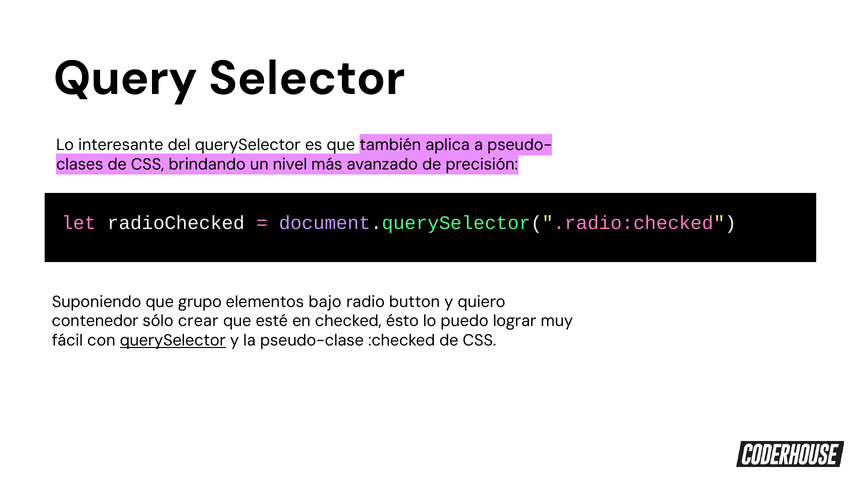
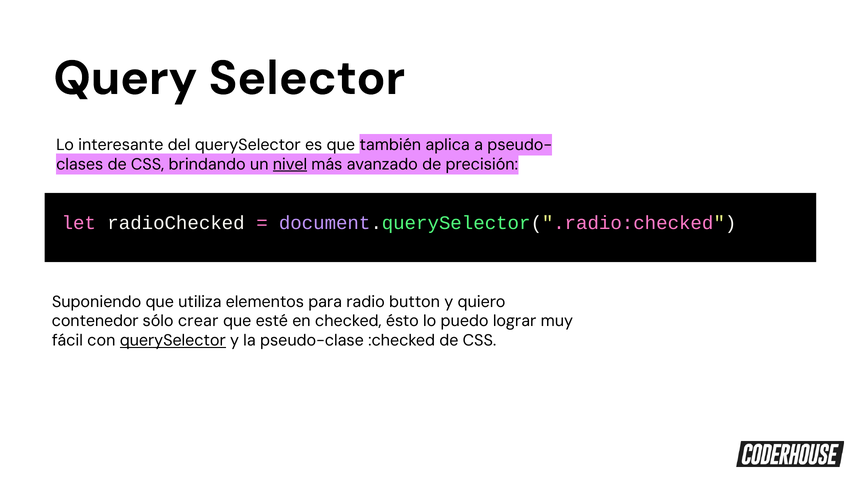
nivel underline: none -> present
grupo: grupo -> utiliza
bajo: bajo -> para
